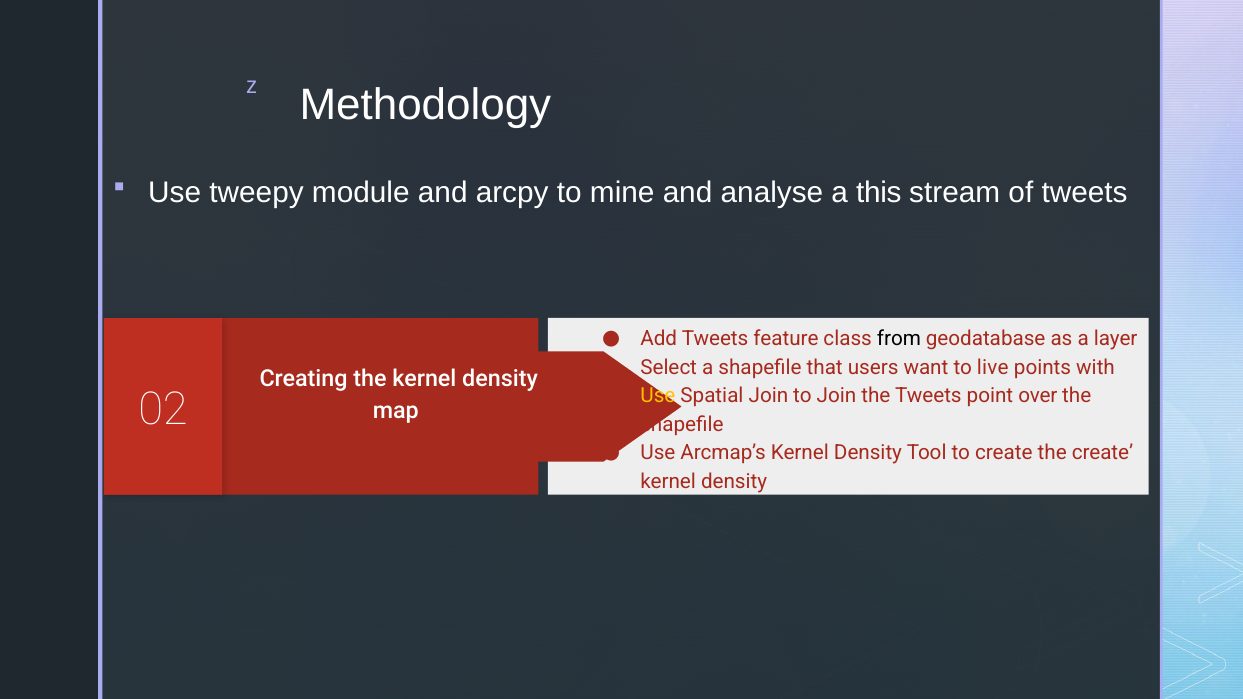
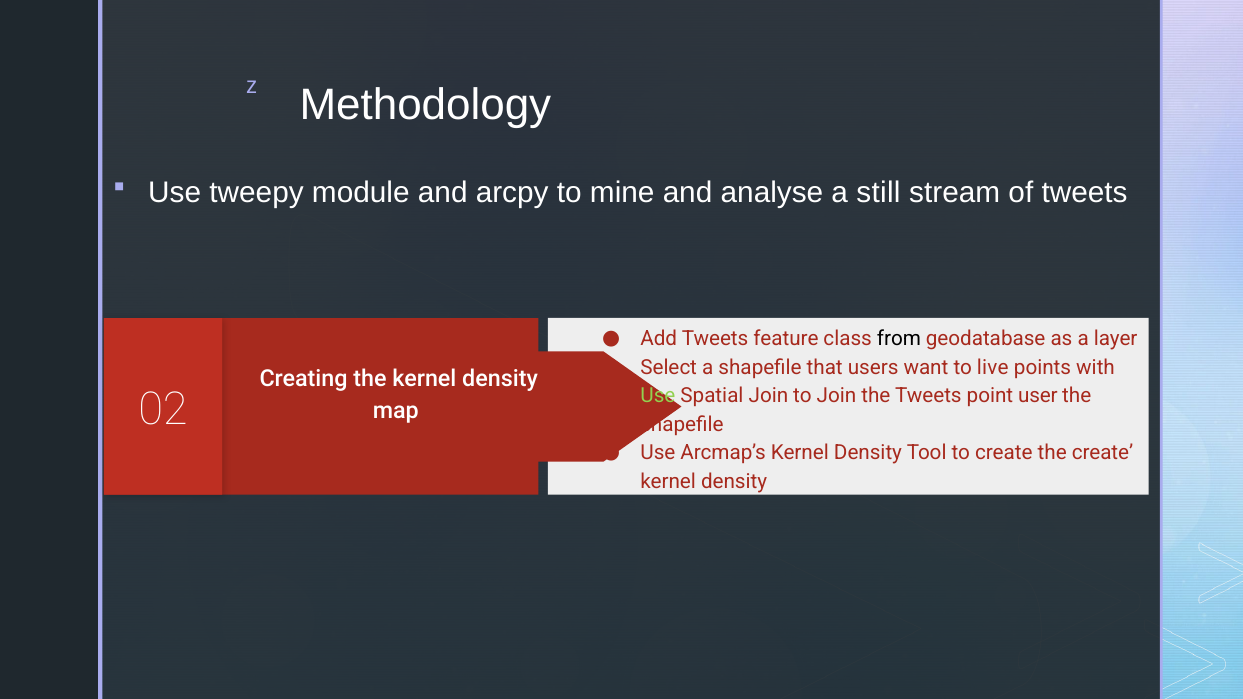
this: this -> still
Use at (658, 396) colour: yellow -> light green
over: over -> user
